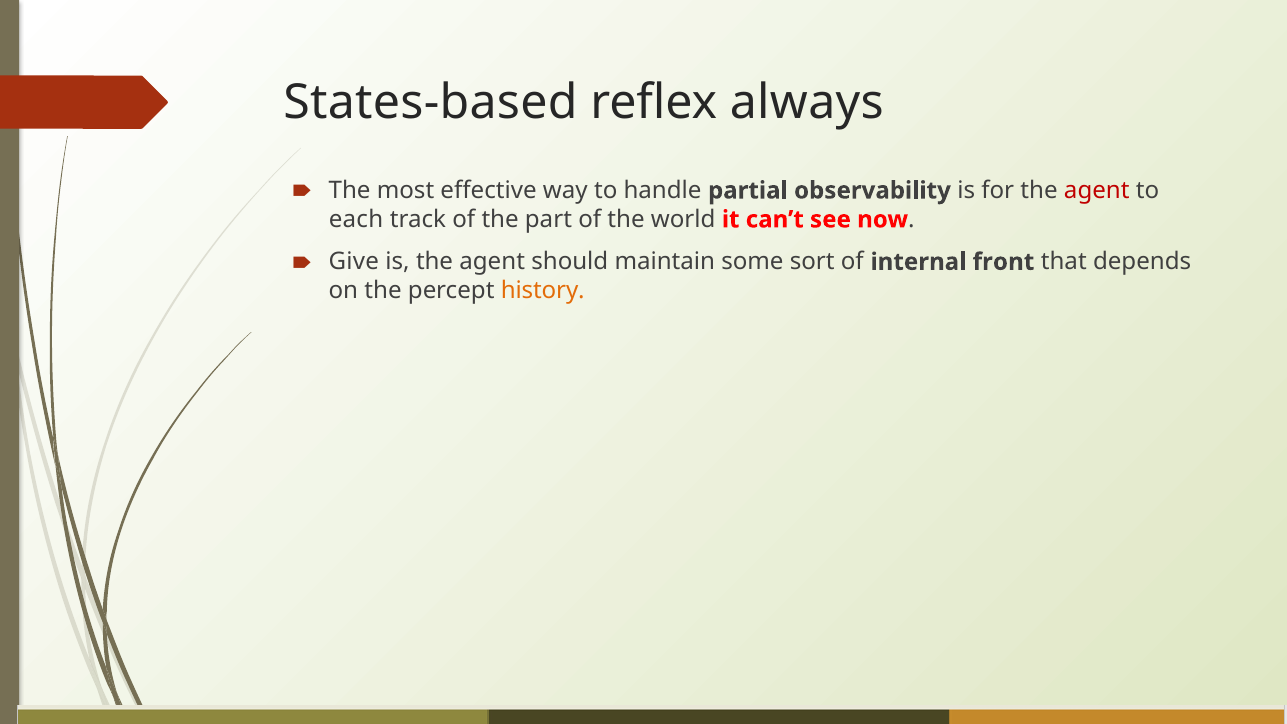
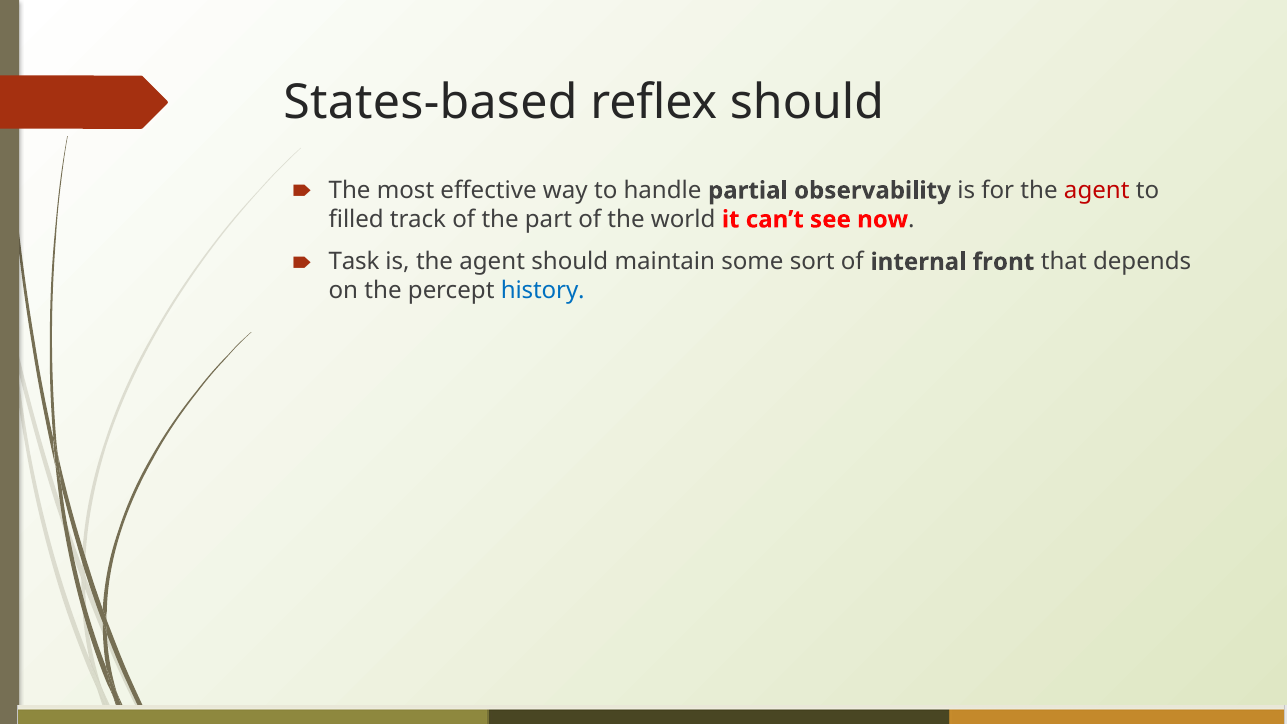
reflex always: always -> should
each: each -> filled
Give: Give -> Task
history colour: orange -> blue
